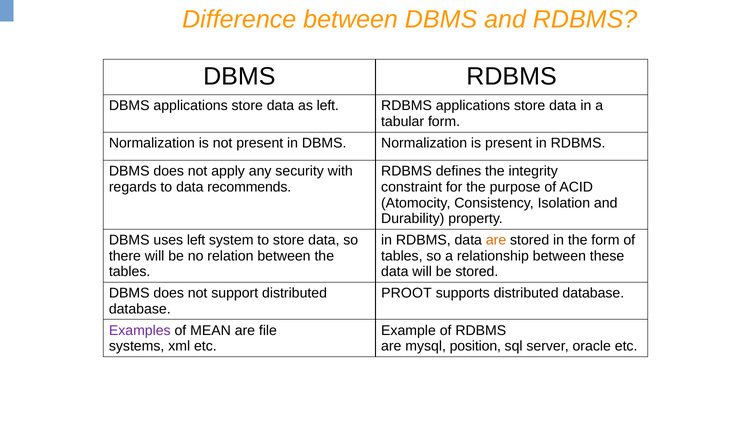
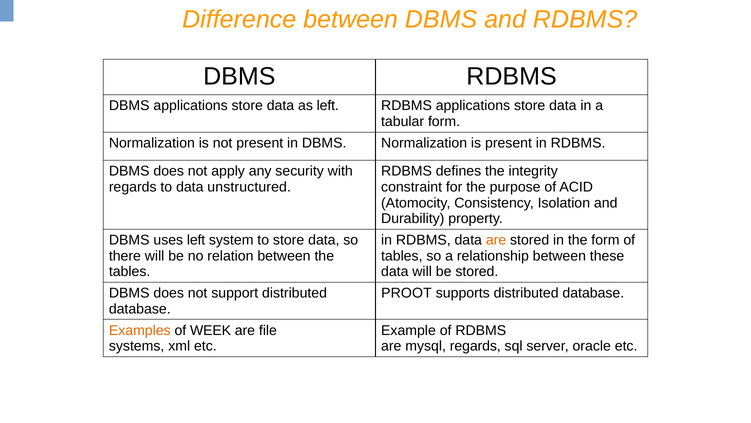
recommends: recommends -> unstructured
Examples colour: purple -> orange
MEAN: MEAN -> WEEK
mysql position: position -> regards
